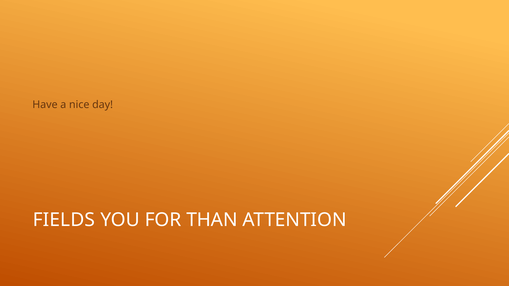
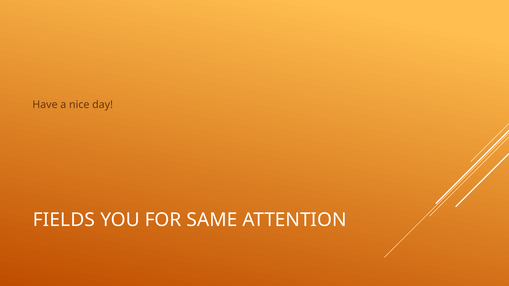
THAN: THAN -> SAME
